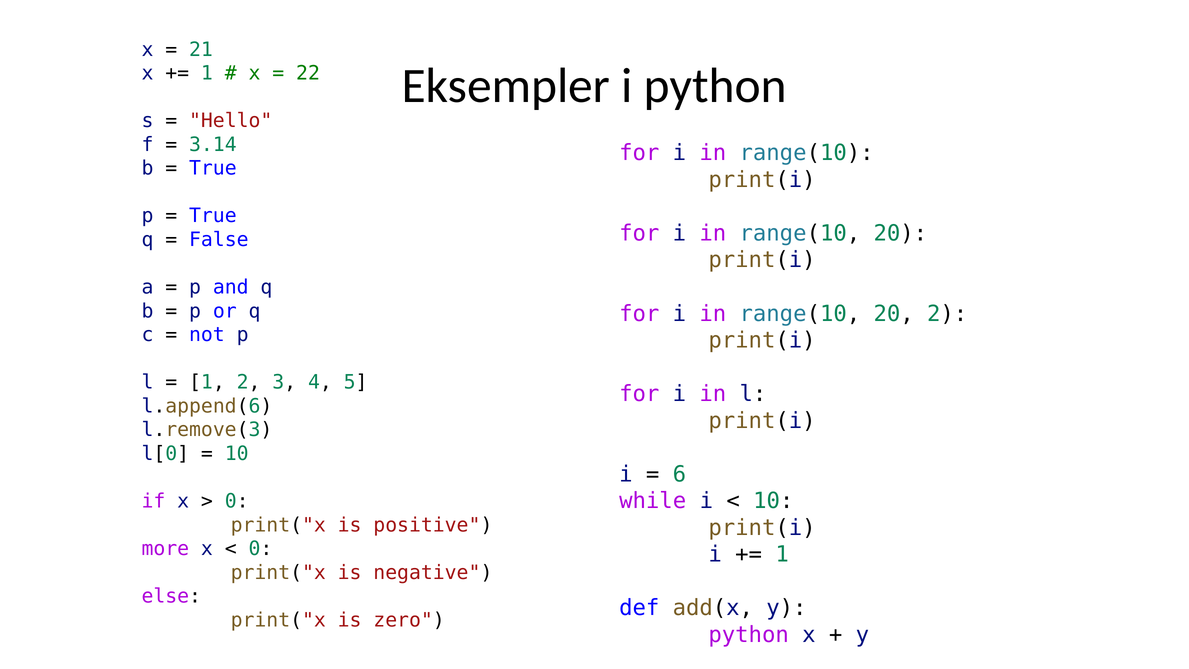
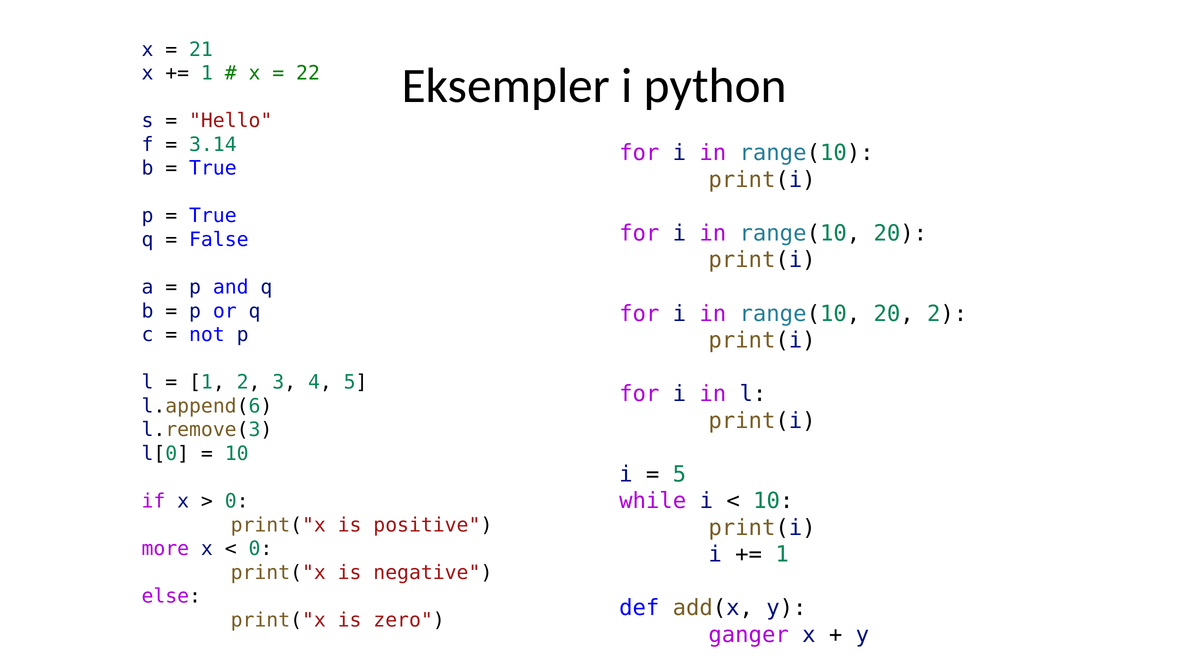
6 at (679, 474): 6 -> 5
python at (749, 635): python -> ganger
